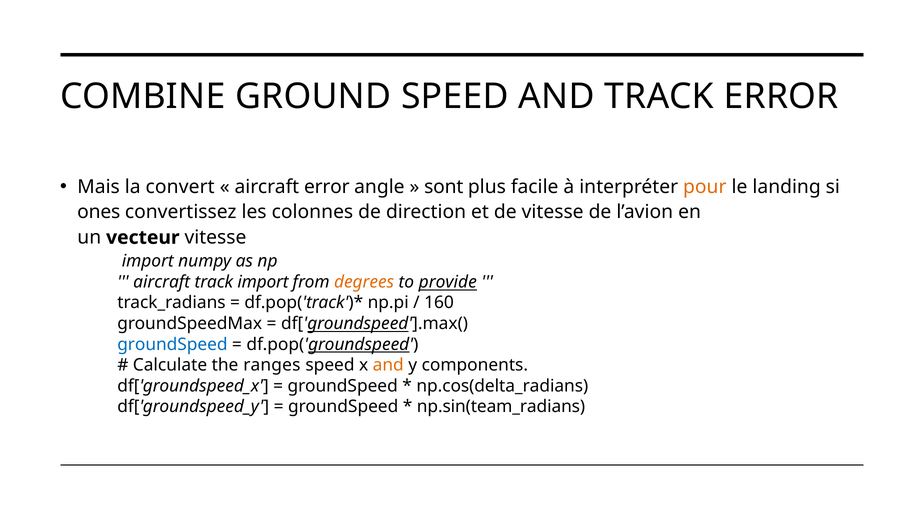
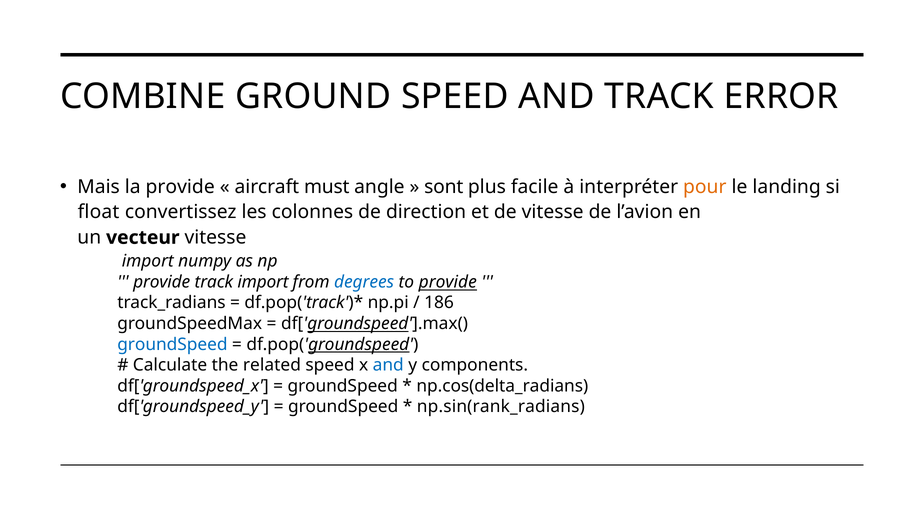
la convert: convert -> provide
aircraft error: error -> must
ones: ones -> float
aircraft at (162, 282): aircraft -> provide
degrees colour: orange -> blue
160: 160 -> 186
ranges: ranges -> related
and at (388, 366) colour: orange -> blue
np.sin(team_radians: np.sin(team_radians -> np.sin(rank_radians
